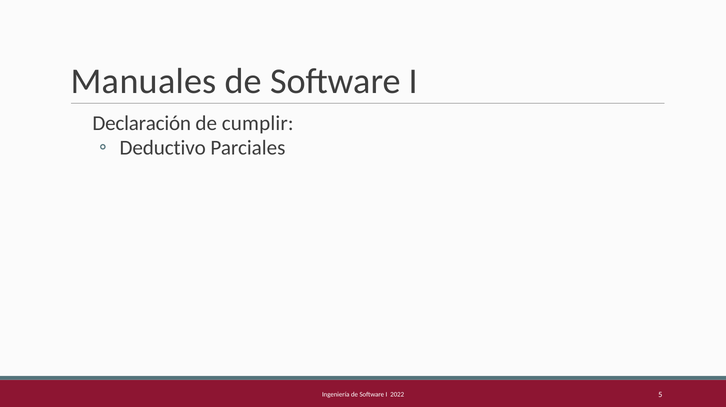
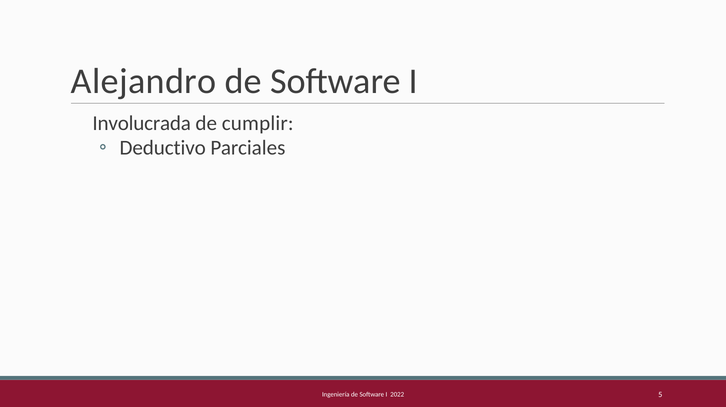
Manuales: Manuales -> Alejandro
Declaración: Declaración -> Involucrada
